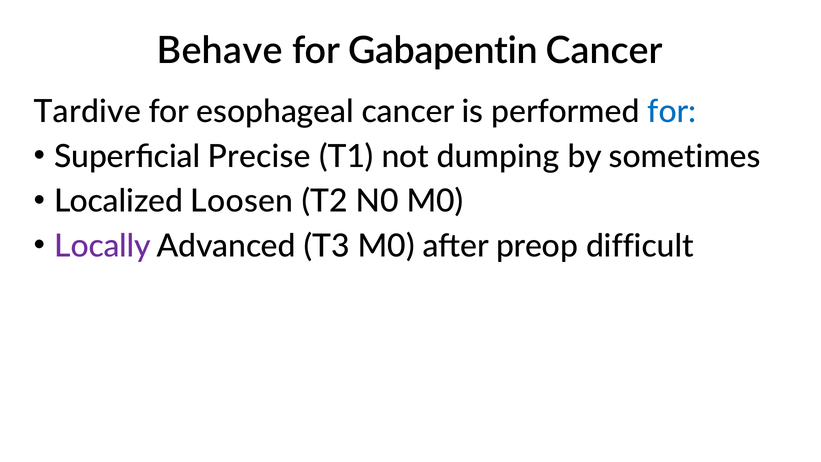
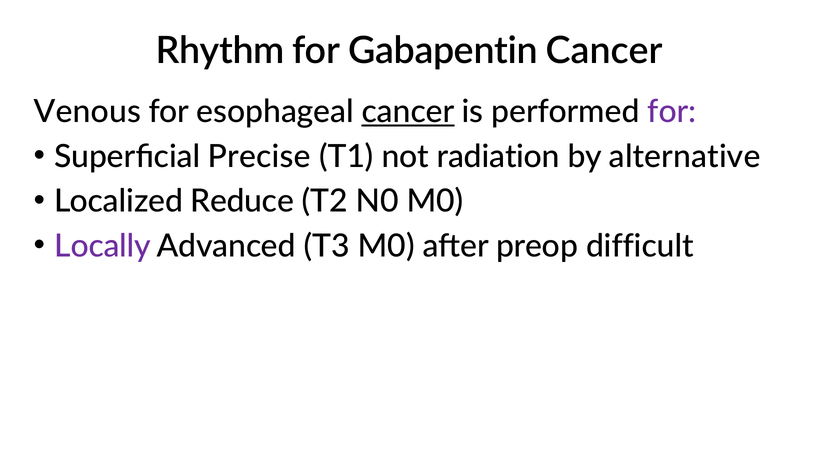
Behave: Behave -> Rhythm
Tardive: Tardive -> Venous
cancer at (408, 112) underline: none -> present
for at (672, 112) colour: blue -> purple
dumping: dumping -> radiation
sometimes: sometimes -> alternative
Loosen: Loosen -> Reduce
